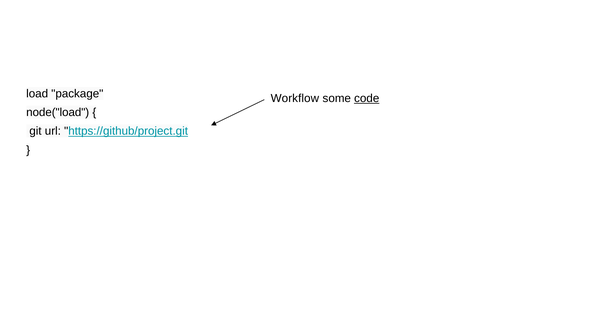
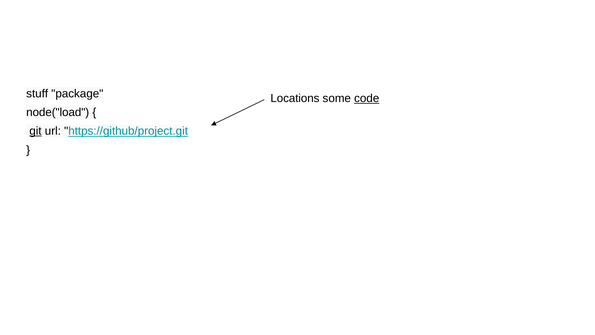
load: load -> stuff
Workflow: Workflow -> Locations
git underline: none -> present
